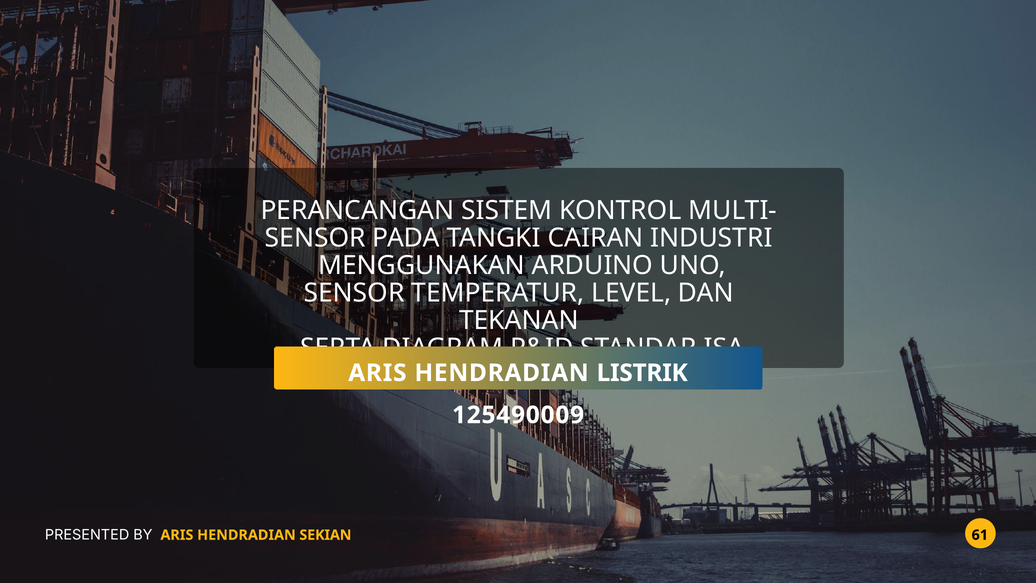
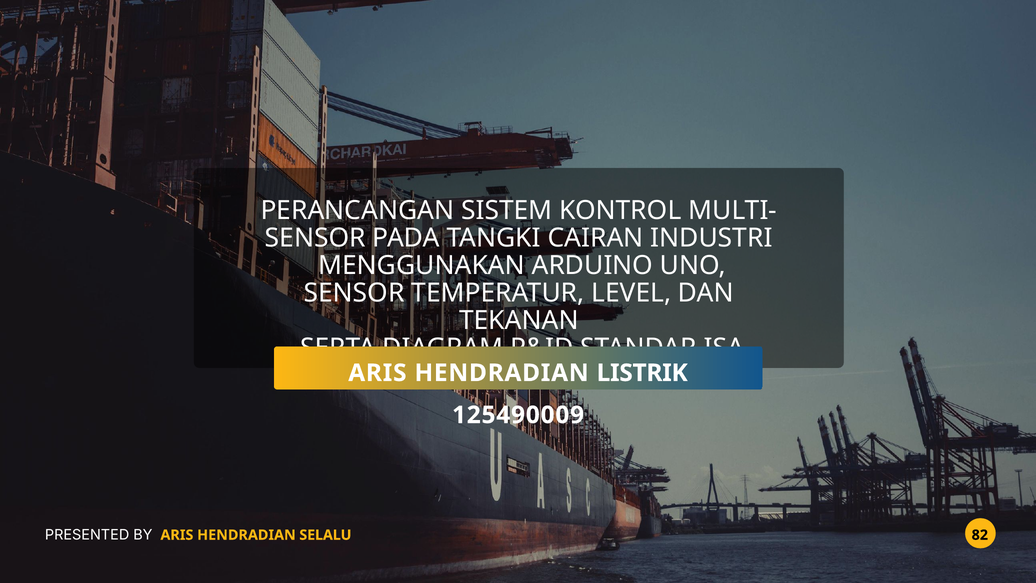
61: 61 -> 82
SEKIAN: SEKIAN -> SELALU
